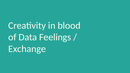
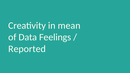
blood: blood -> mean
Exchange: Exchange -> Reported
